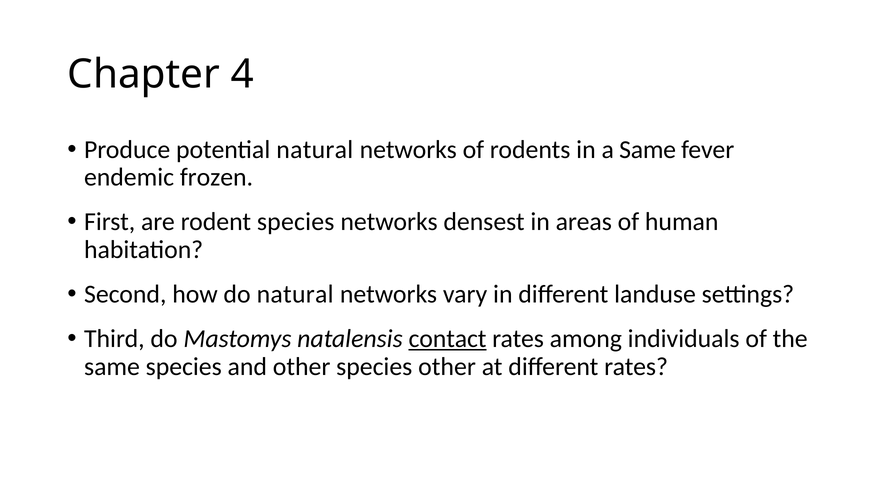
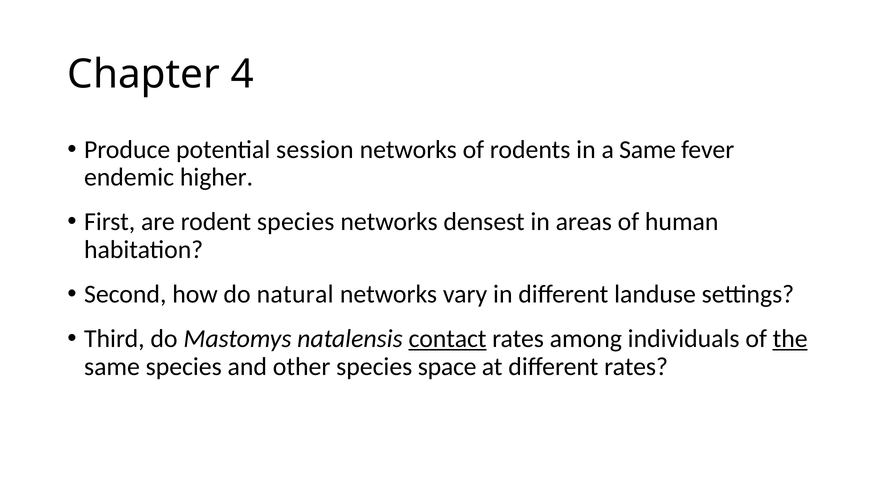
potential natural: natural -> session
frozen: frozen -> higher
the underline: none -> present
species other: other -> space
